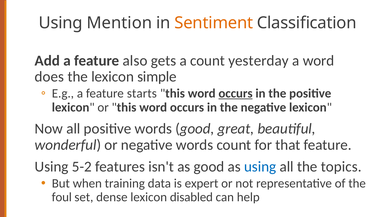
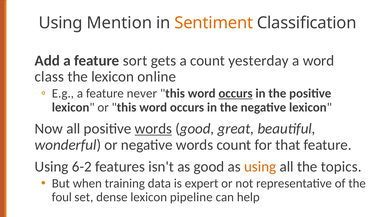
also: also -> sort
does: does -> class
simple: simple -> online
starts: starts -> never
words at (153, 129) underline: none -> present
5-2: 5-2 -> 6-2
using at (260, 167) colour: blue -> orange
disabled: disabled -> pipeline
